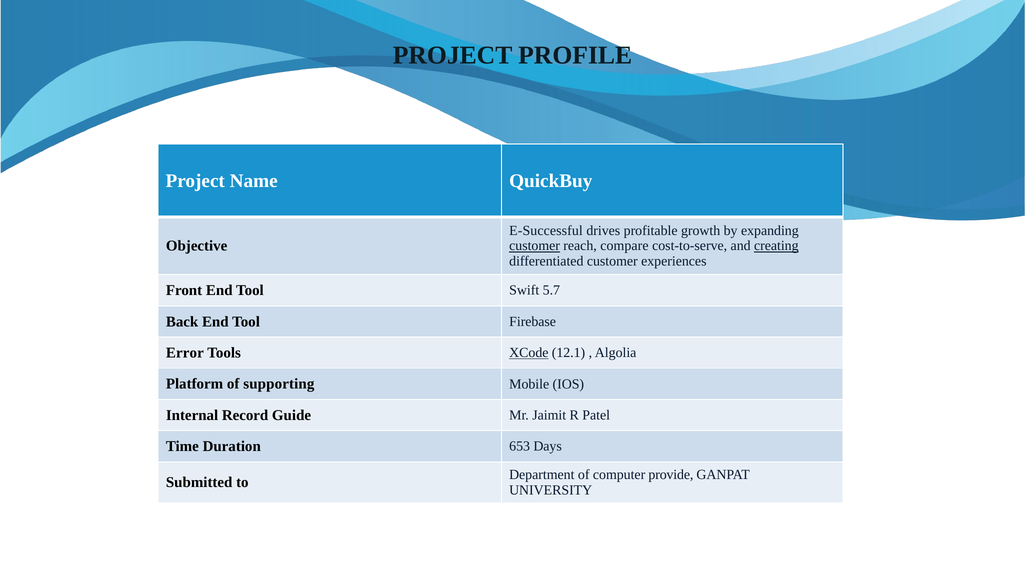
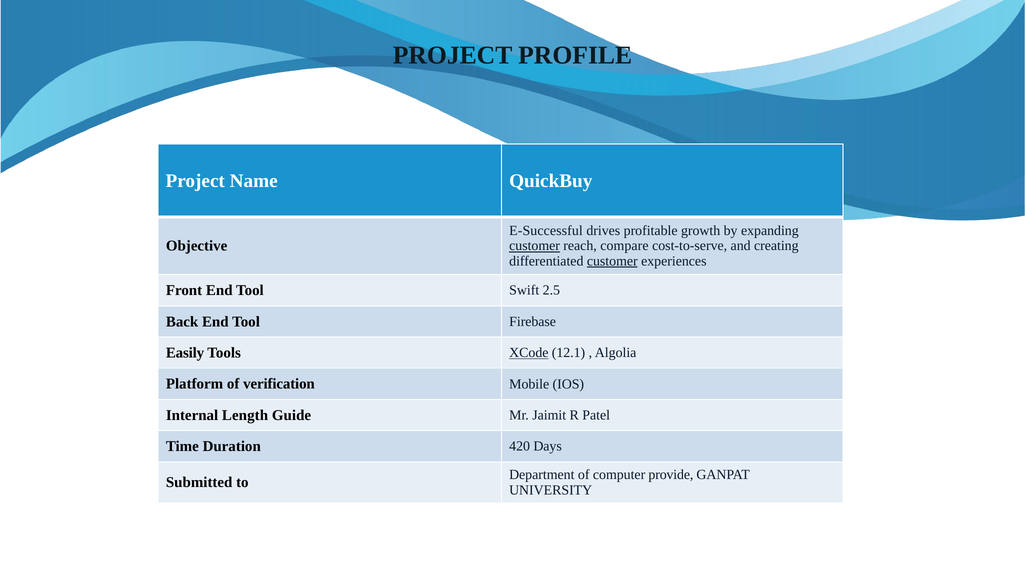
creating underline: present -> none
customer at (612, 261) underline: none -> present
5.7: 5.7 -> 2.5
Error: Error -> Easily
supporting: supporting -> verification
Record: Record -> Length
653: 653 -> 420
